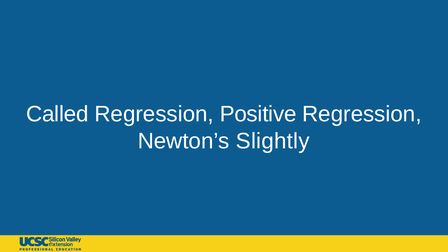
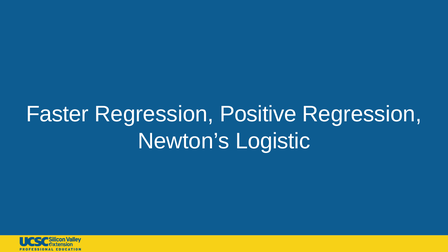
Called: Called -> Faster
Slightly: Slightly -> Logistic
